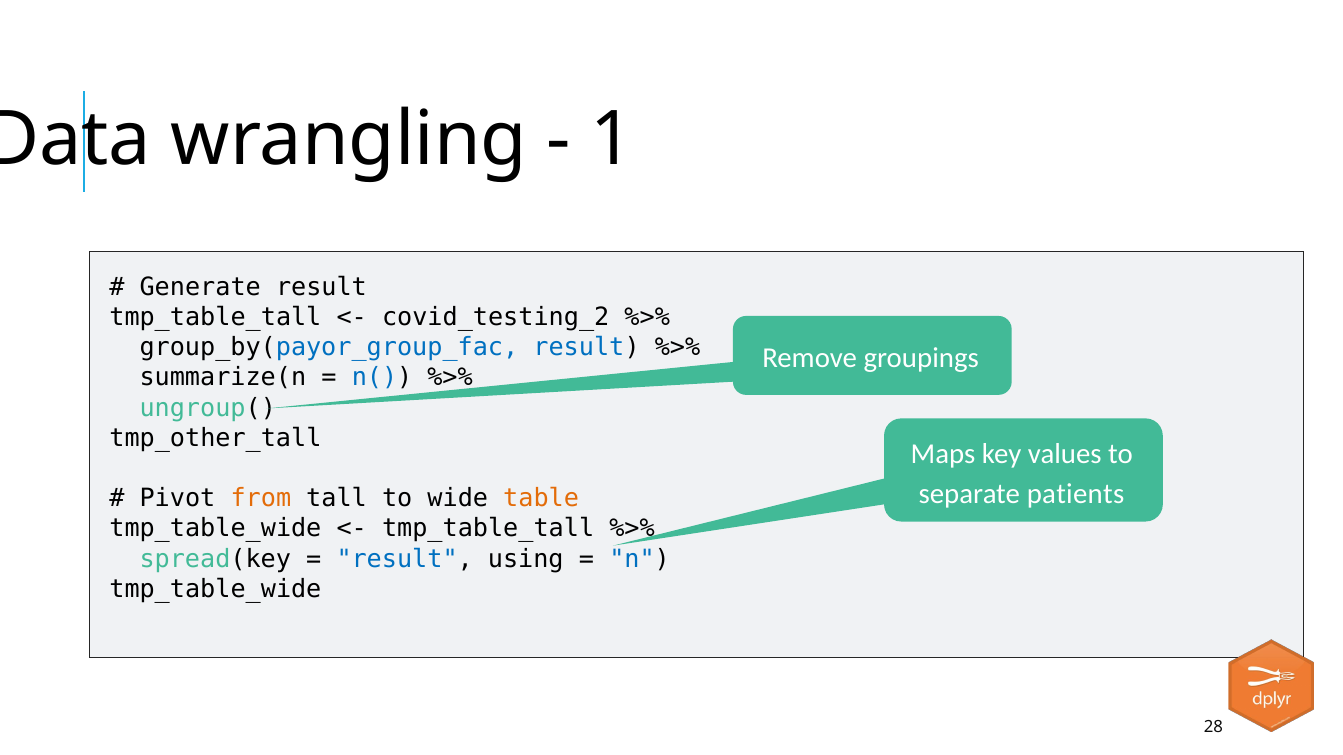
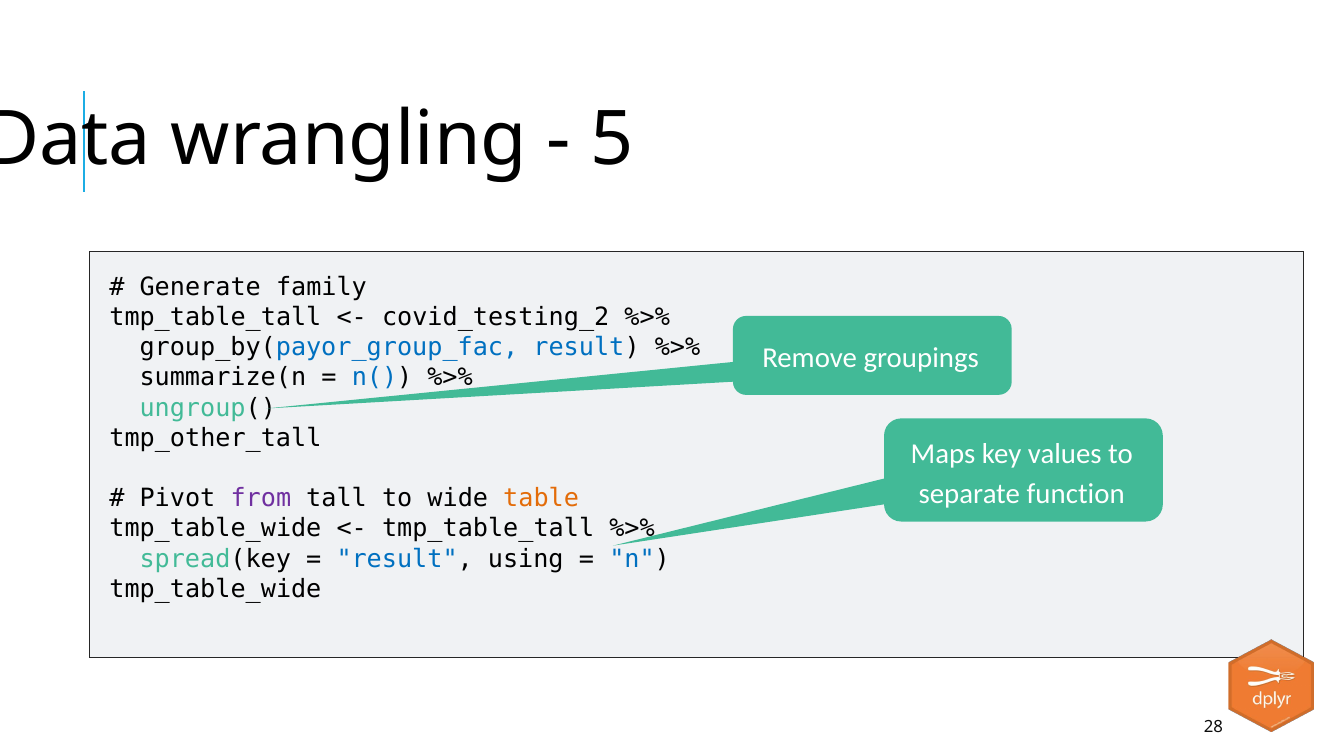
1: 1 -> 5
Generate result: result -> family
patients: patients -> function
from colour: orange -> purple
